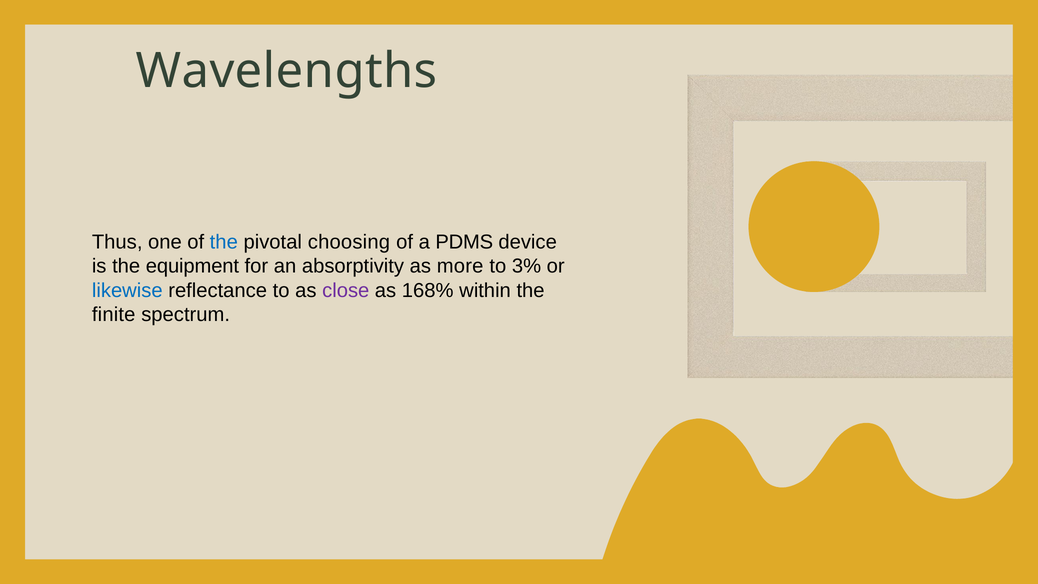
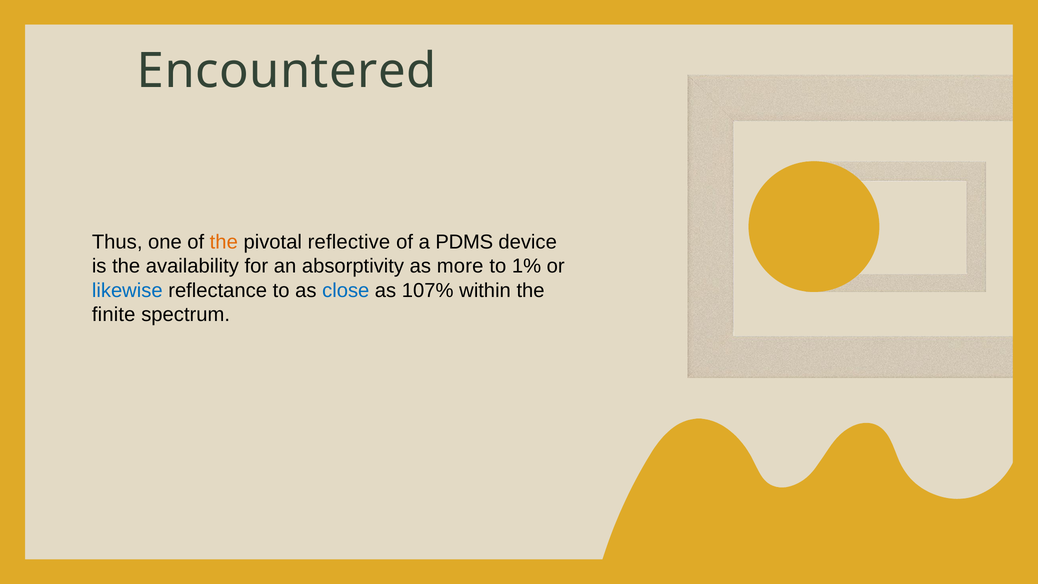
Wavelengths: Wavelengths -> Encountered
the at (224, 242) colour: blue -> orange
choosing: choosing -> reflective
equipment: equipment -> availability
3%: 3% -> 1%
close colour: purple -> blue
168%: 168% -> 107%
